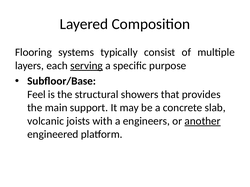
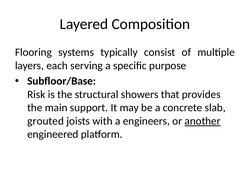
serving underline: present -> none
Feel: Feel -> Risk
volcanic: volcanic -> grouted
